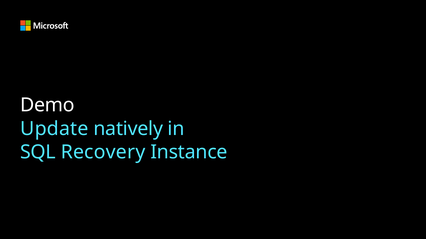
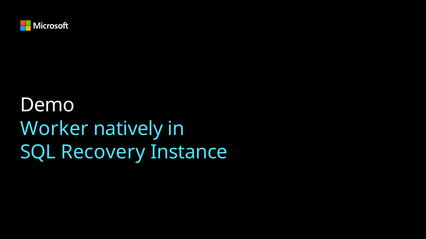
Update: Update -> Worker
